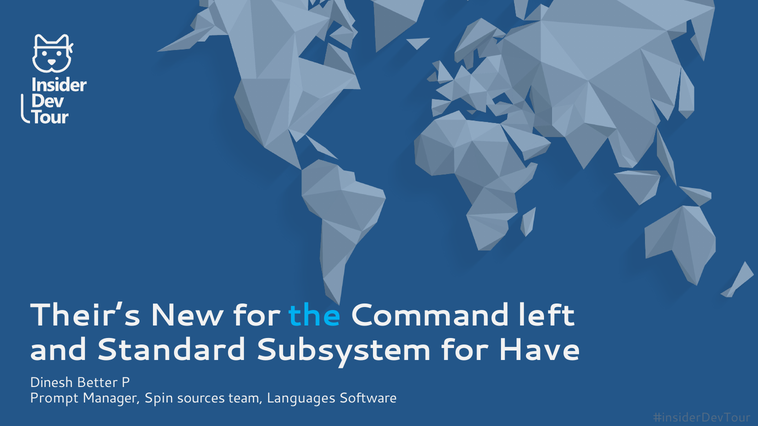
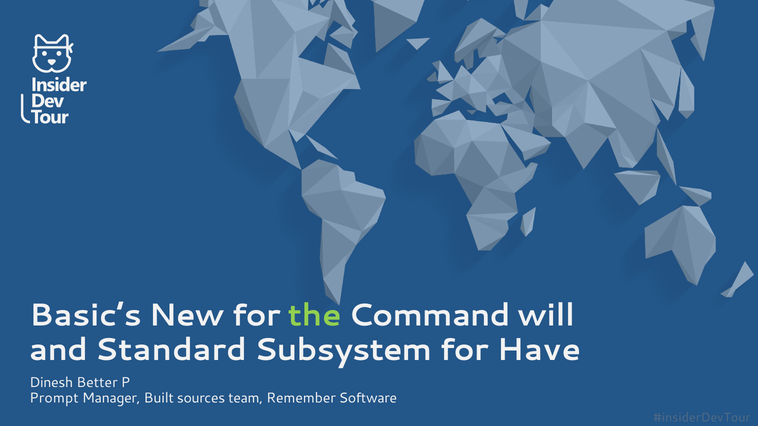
Their’s: Their’s -> Basic’s
the colour: light blue -> light green
left: left -> will
Spin: Spin -> Built
Languages: Languages -> Remember
